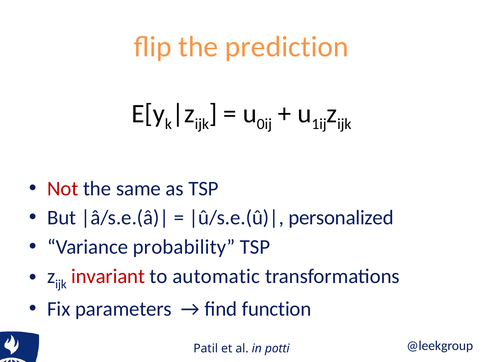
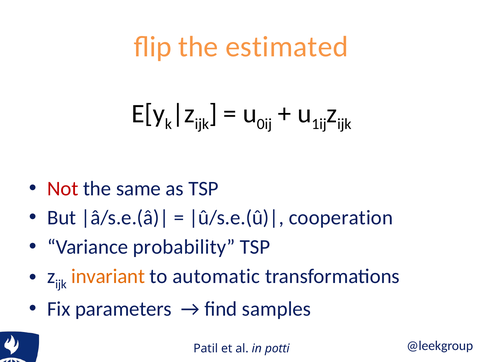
prediction: prediction -> estimated
personalized: personalized -> cooperation
invariant colour: red -> orange
function: function -> samples
